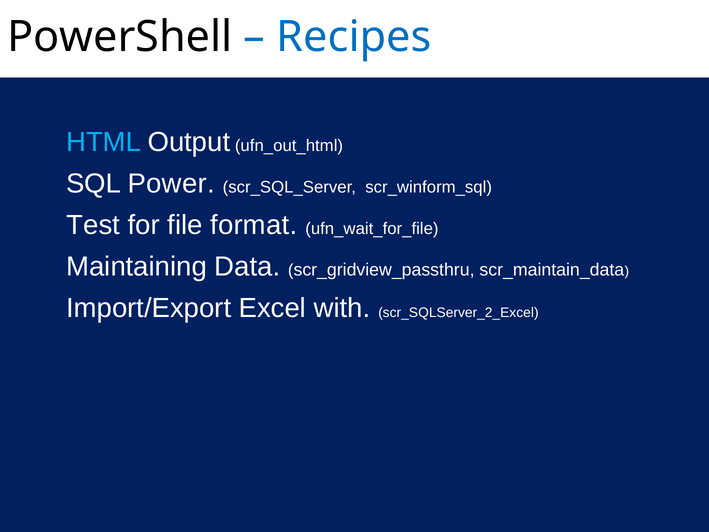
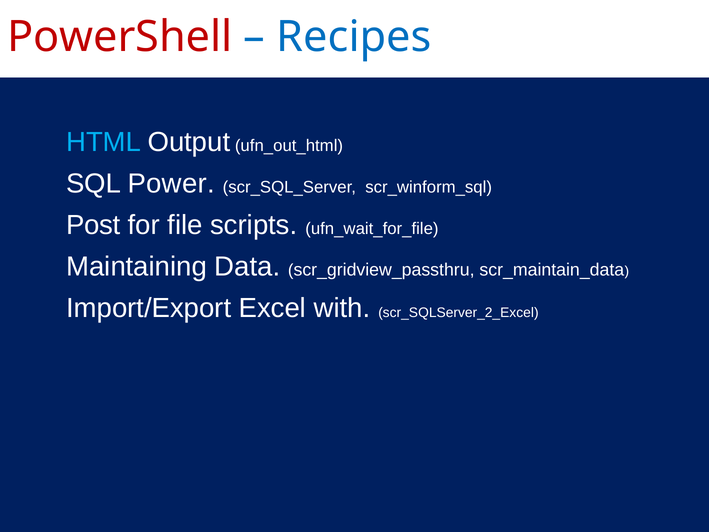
PowerShell colour: black -> red
Test: Test -> Post
format: format -> scripts
